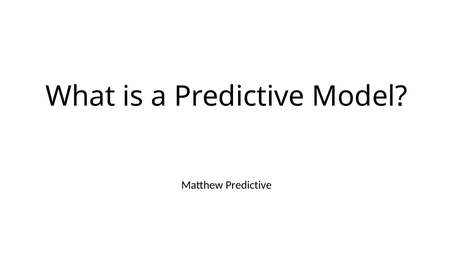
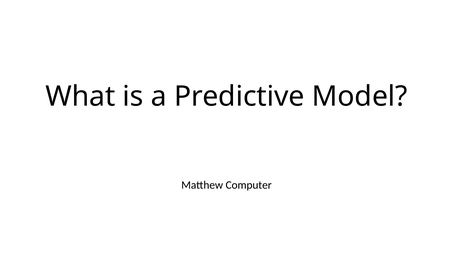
Matthew Predictive: Predictive -> Computer
